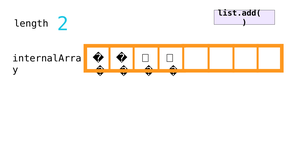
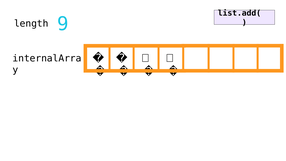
2: 2 -> 9
